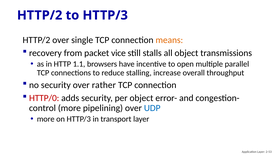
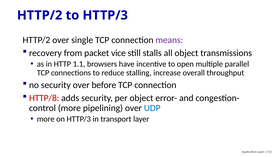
means colour: orange -> purple
rather: rather -> before
HTTP/0: HTTP/0 -> HTTP/8
